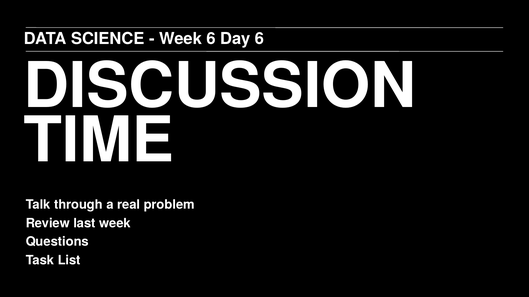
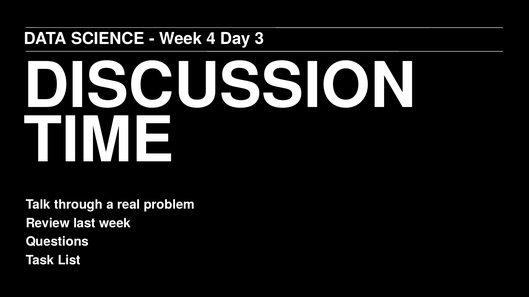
Week 6: 6 -> 4
Day 6: 6 -> 3
